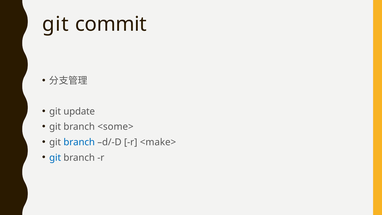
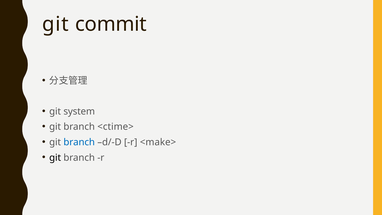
update: update -> system
<some>: <some> -> <ctime>
git at (55, 158) colour: blue -> black
